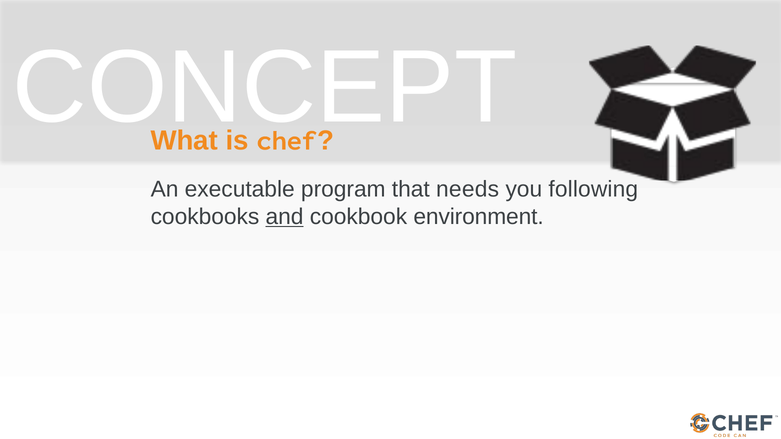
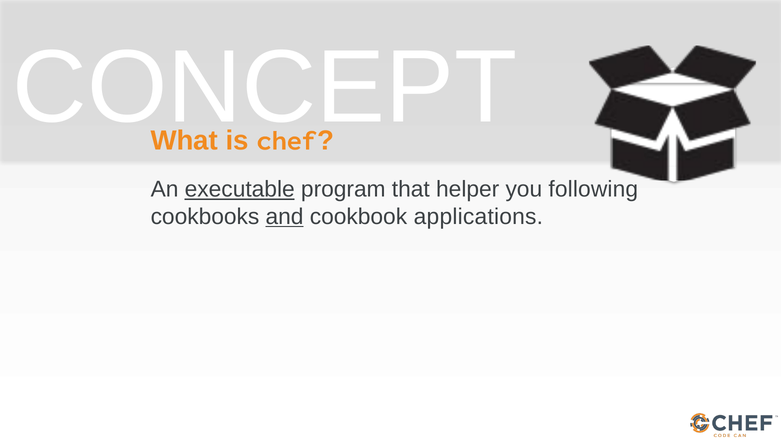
executable underline: none -> present
needs: needs -> helper
environment: environment -> applications
